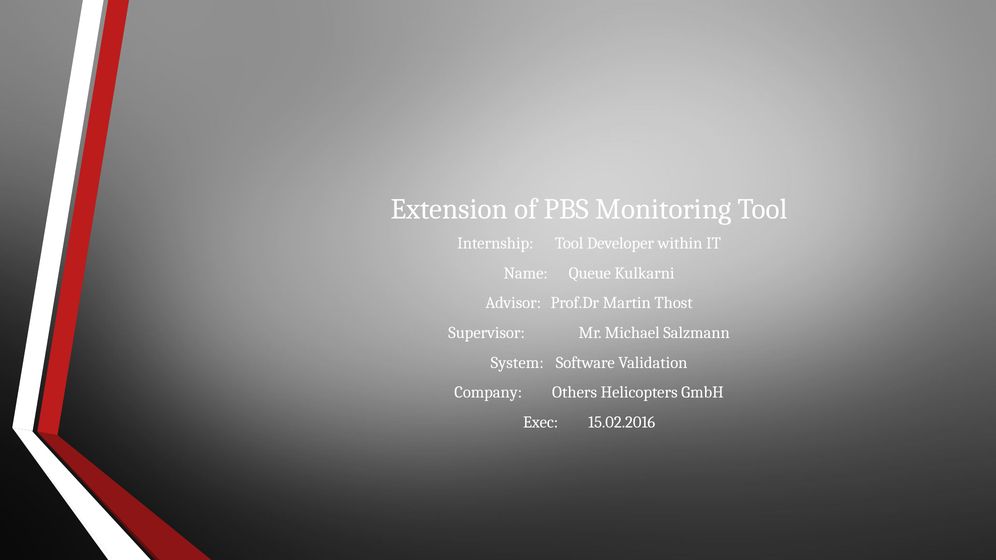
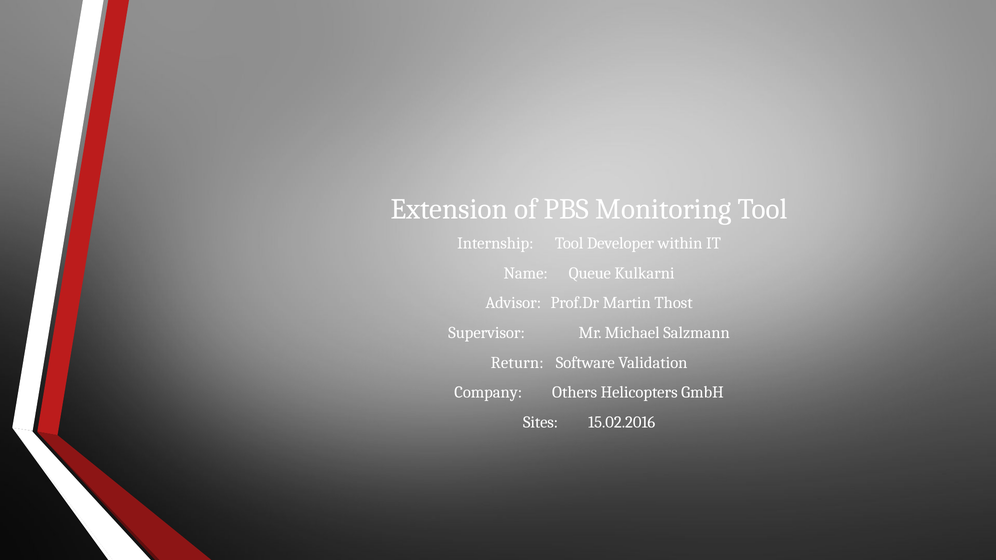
System: System -> Return
Exec: Exec -> Sites
